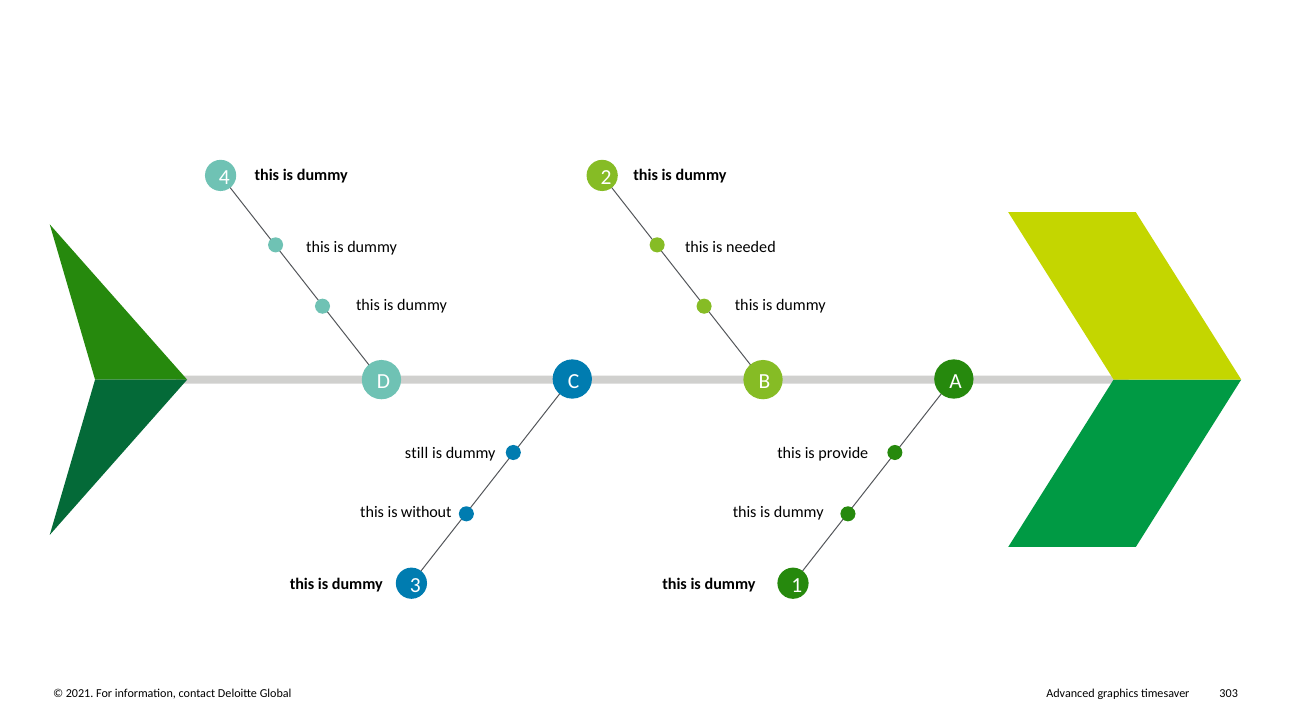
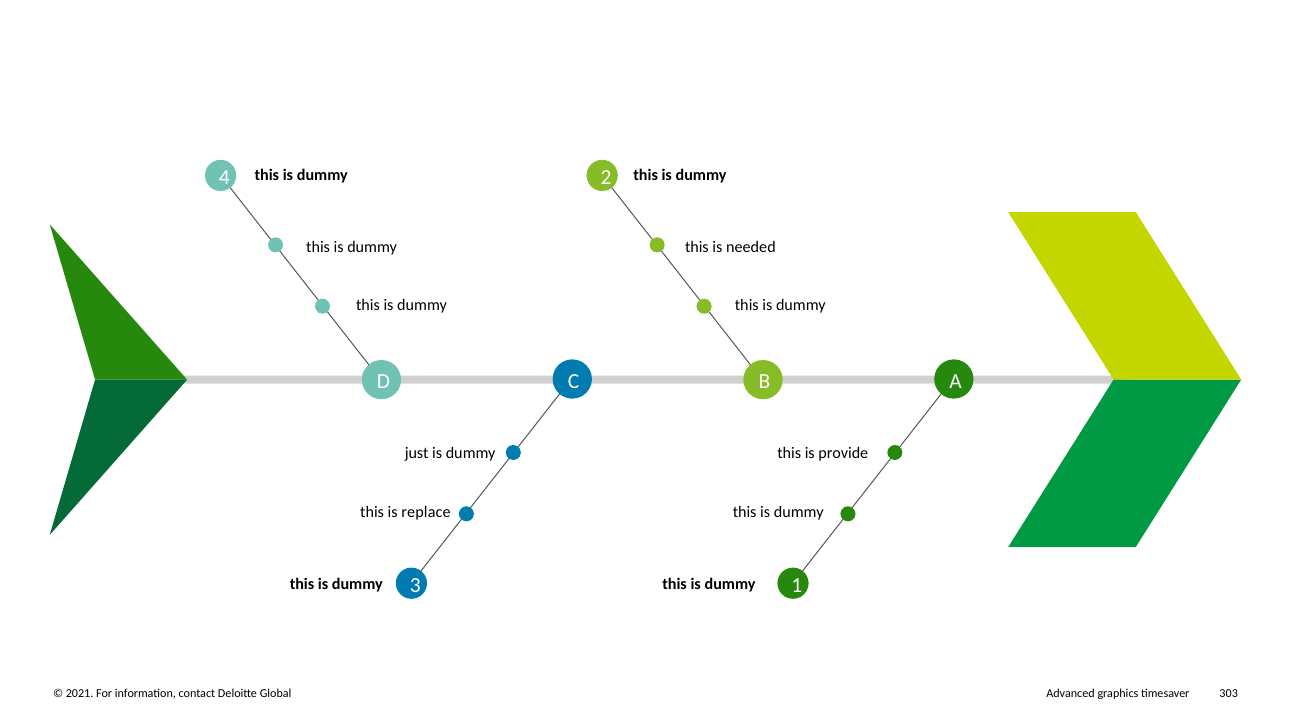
still: still -> just
without: without -> replace
